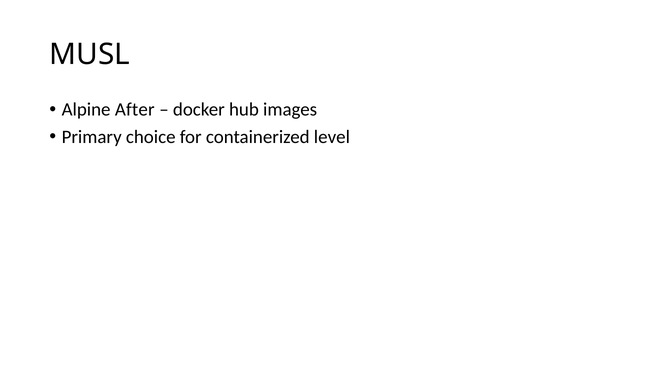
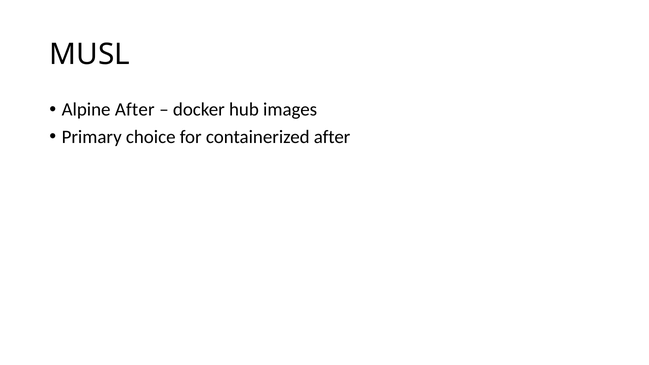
containerized level: level -> after
